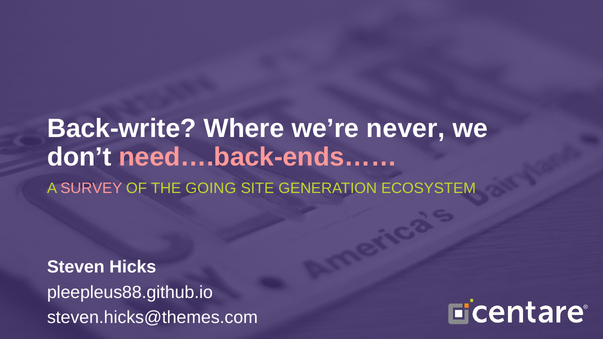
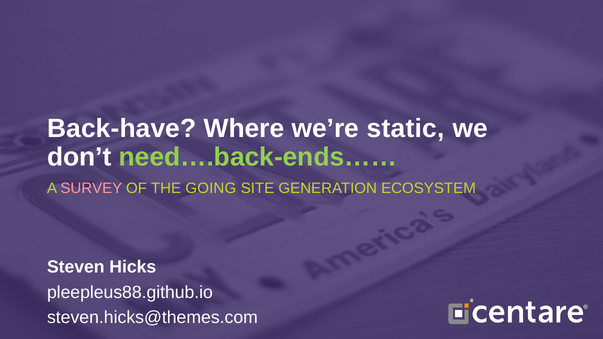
Back-write: Back-write -> Back-have
never: never -> static
need….back-ends…… colour: pink -> light green
